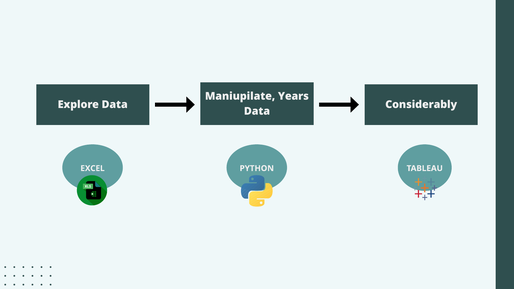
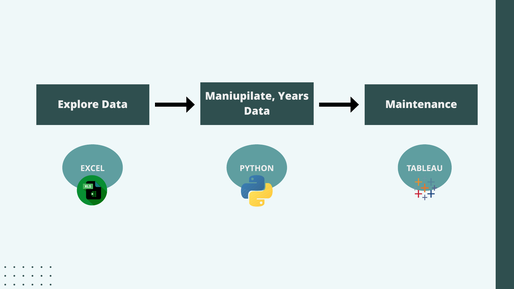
Considerably: Considerably -> Maintenance
